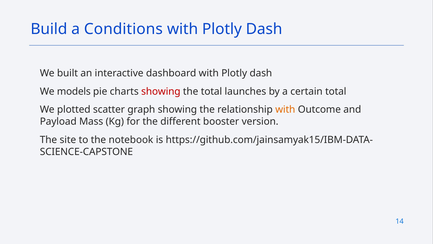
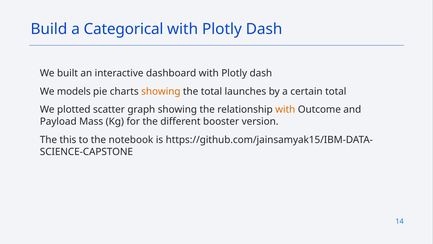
Conditions: Conditions -> Categorical
showing at (161, 91) colour: red -> orange
site: site -> this
